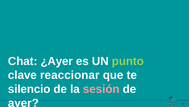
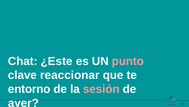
¿Ayer: ¿Ayer -> ¿Este
punto colour: light green -> pink
silencio: silencio -> entorno
